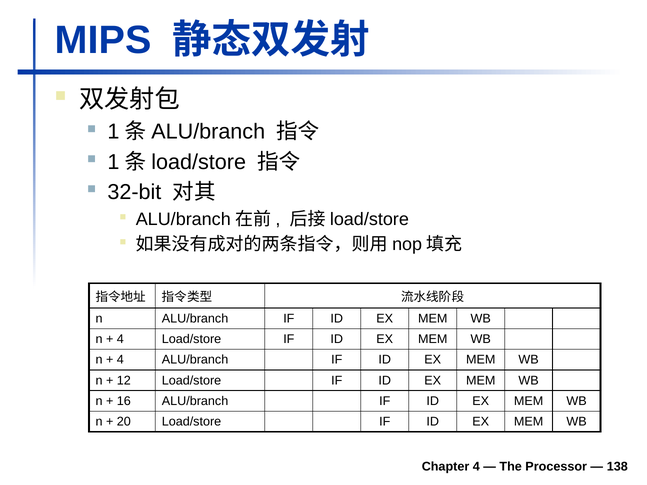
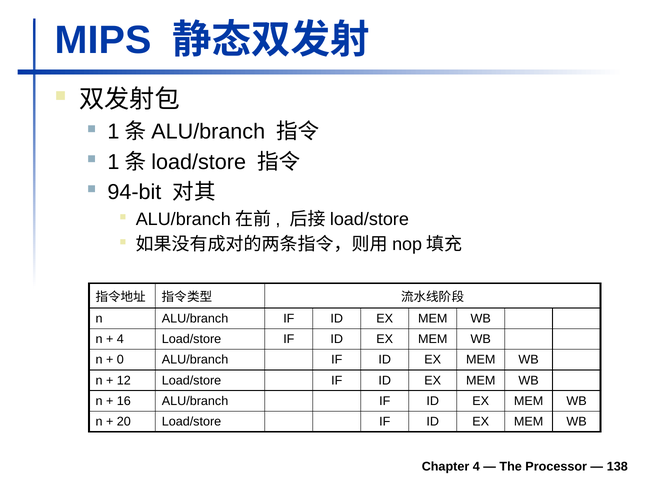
32-bit: 32-bit -> 94-bit
4 at (120, 360): 4 -> 0
